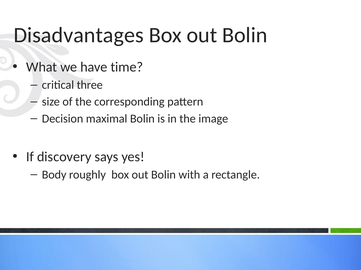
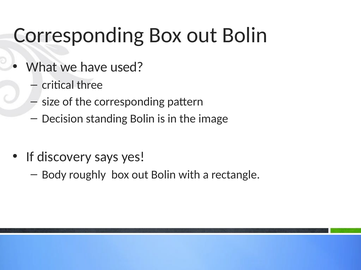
Disadvantages at (79, 35): Disadvantages -> Corresponding
time: time -> used
maximal: maximal -> standing
